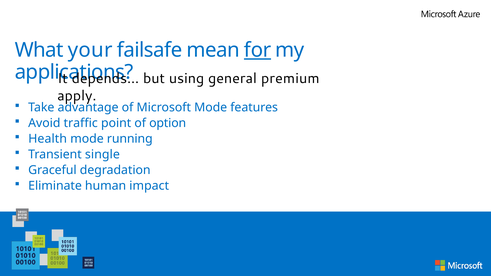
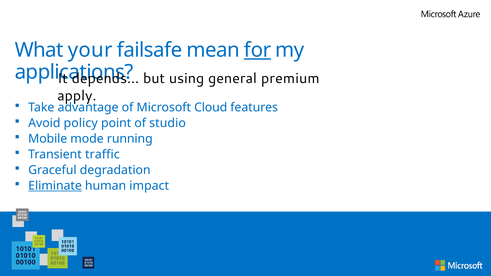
Microsoft Mode: Mode -> Cloud
traffic: traffic -> policy
option: option -> studio
Health: Health -> Mobile
single: single -> traffic
Eliminate underline: none -> present
